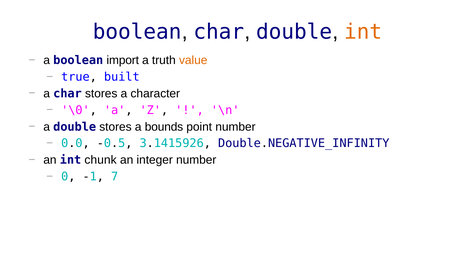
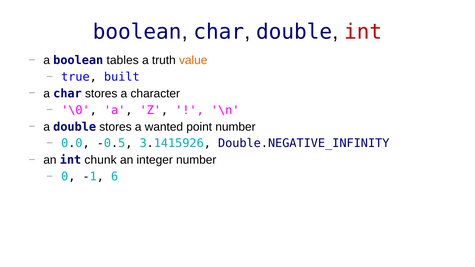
int at (363, 32) colour: orange -> red
import: import -> tables
bounds: bounds -> wanted
7: 7 -> 6
